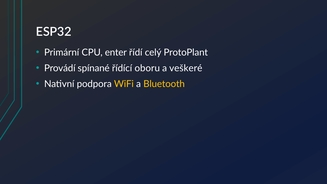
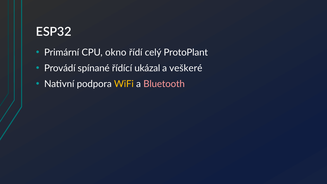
enter: enter -> okno
oboru: oboru -> ukázal
Bluetooth colour: yellow -> pink
